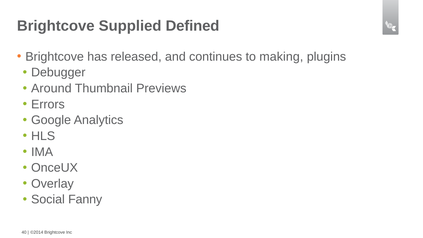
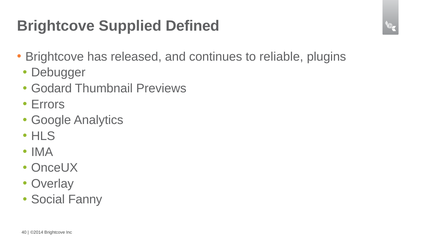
making: making -> reliable
Around: Around -> Godard
